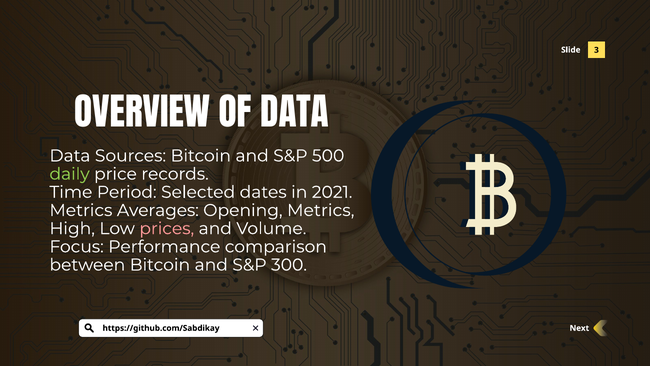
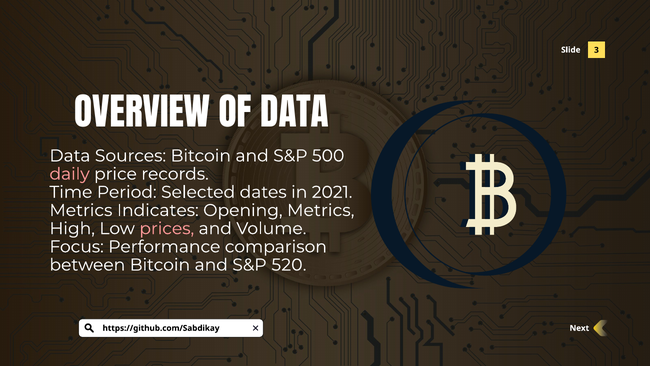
daily colour: light green -> pink
Averages: Averages -> Indicates
300: 300 -> 520
